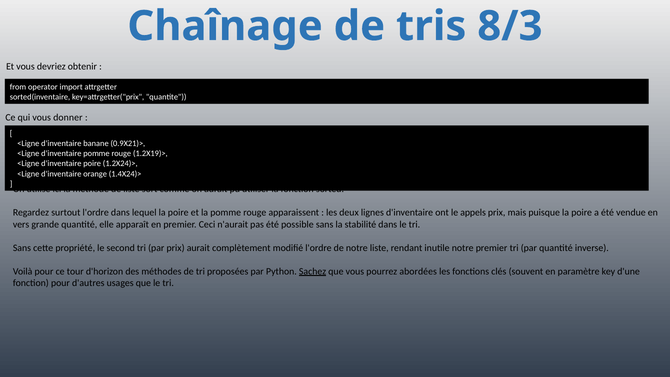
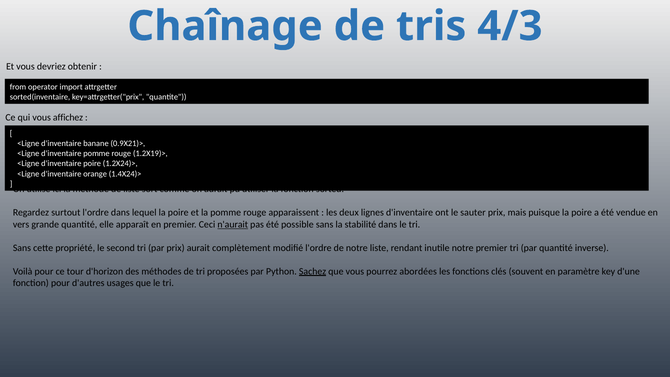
8/3: 8/3 -> 4/3
donner: donner -> affichez
appels: appels -> sauter
n'aurait underline: none -> present
